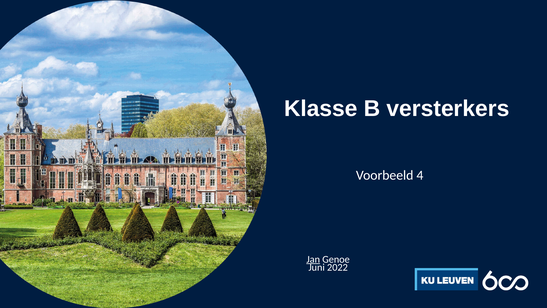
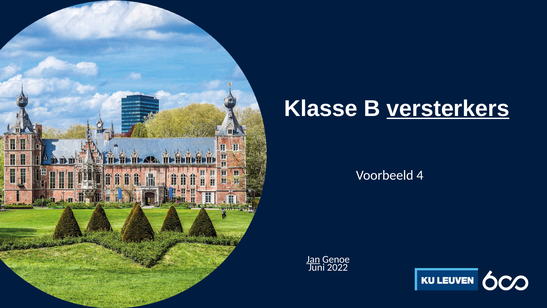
versterkers underline: none -> present
